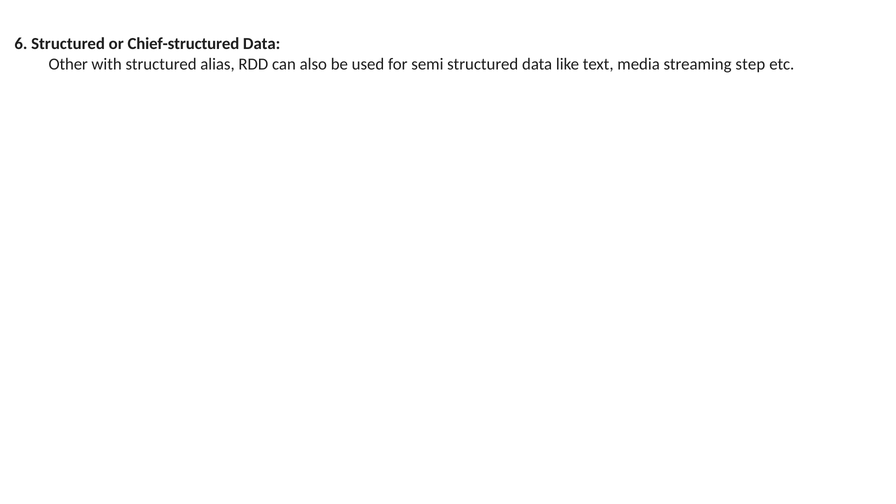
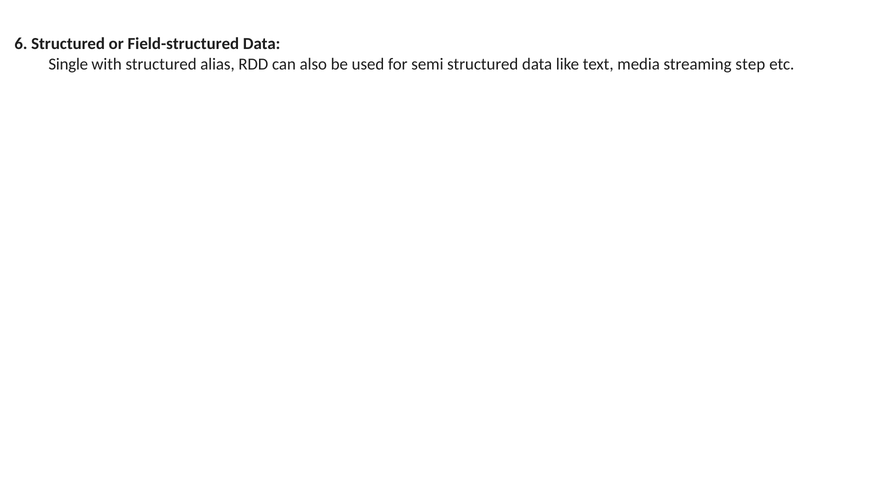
Chief-structured: Chief-structured -> Field-structured
Other: Other -> Single
